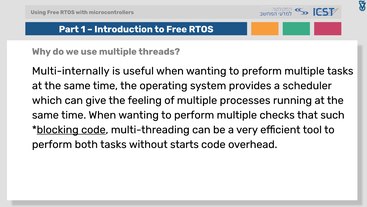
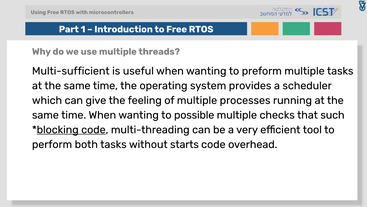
Multi-internally: Multi-internally -> Multi-sufficient
wanting to perform: perform -> possible
